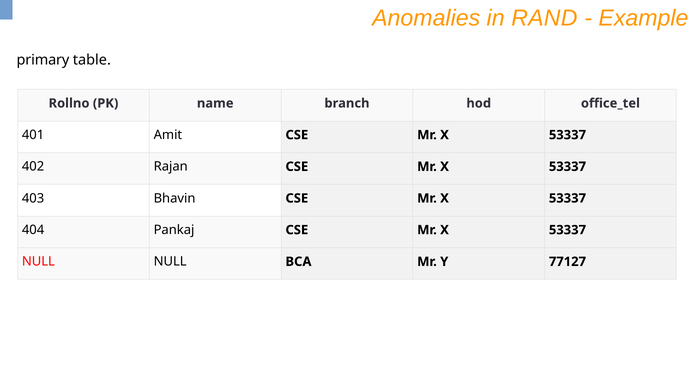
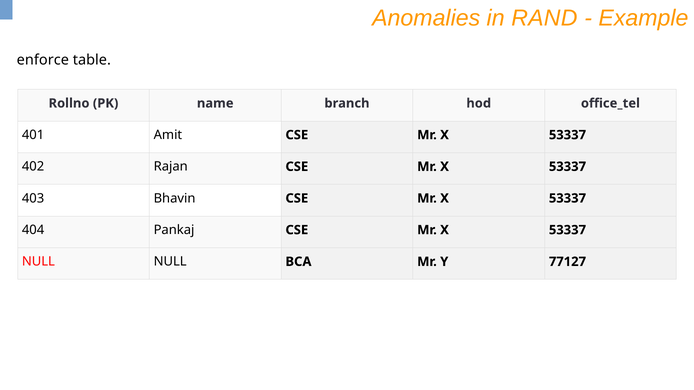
primary: primary -> enforce
